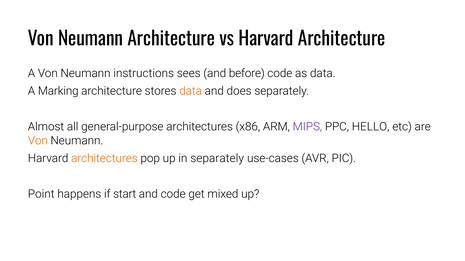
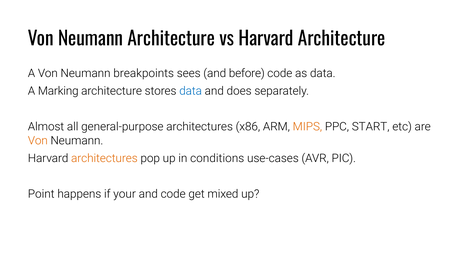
instructions: instructions -> breakpoints
data at (191, 91) colour: orange -> blue
MIPS colour: purple -> orange
HELLO: HELLO -> START
in separately: separately -> conditions
start: start -> your
